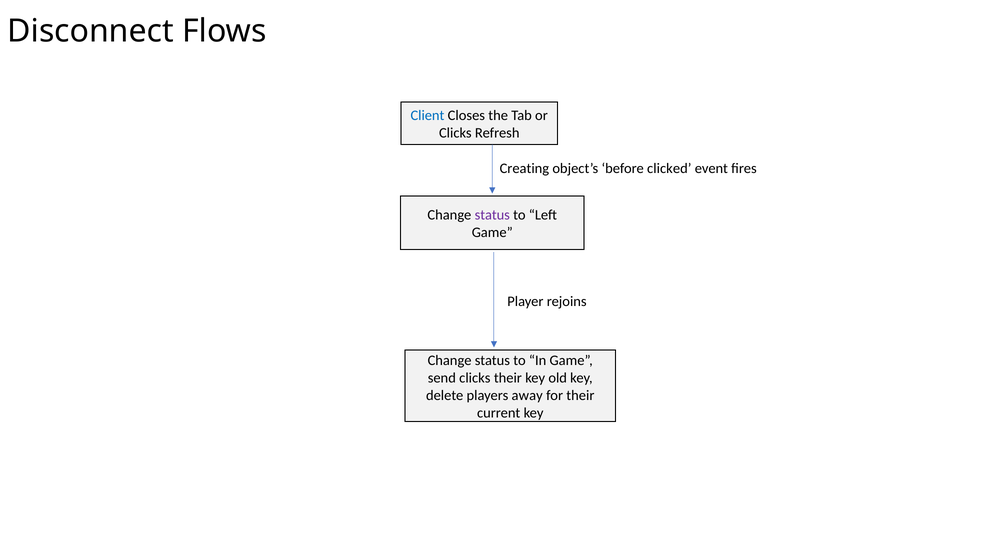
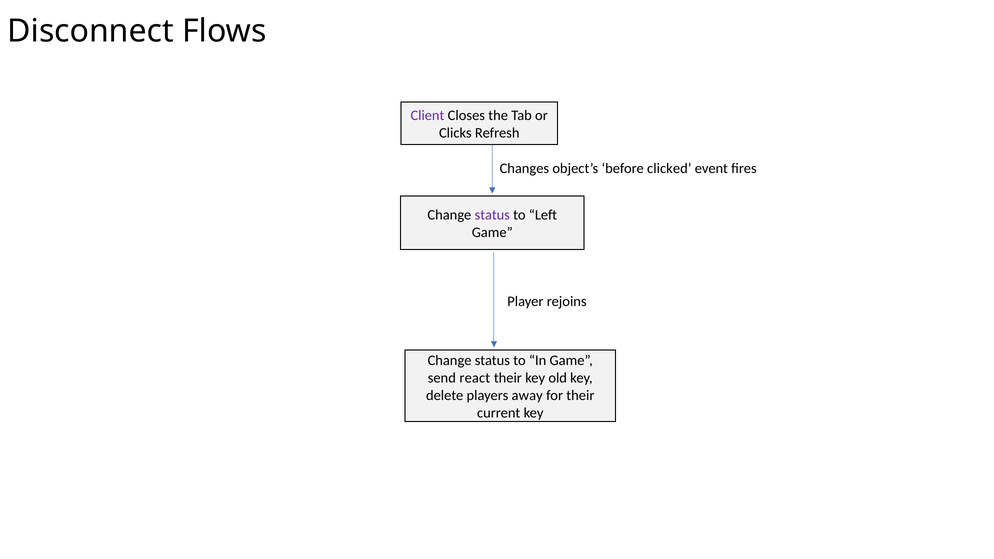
Client colour: blue -> purple
Creating: Creating -> Changes
send clicks: clicks -> react
